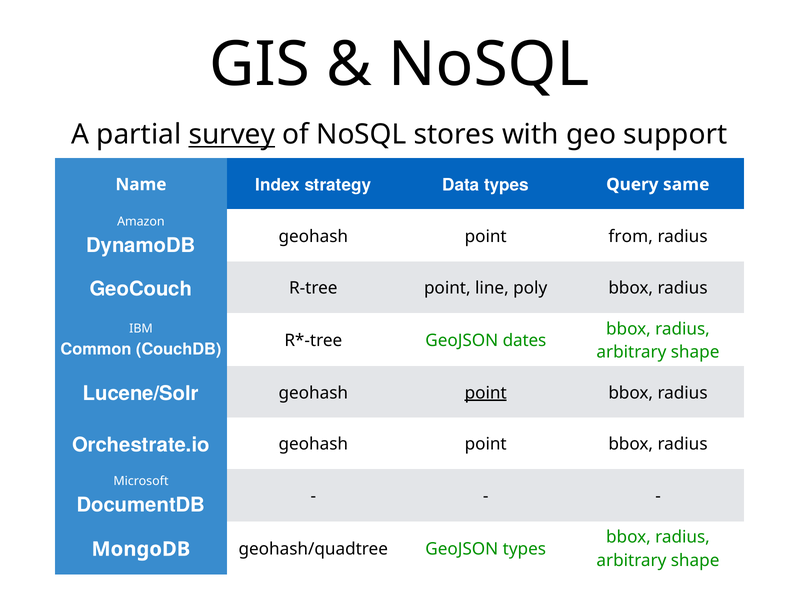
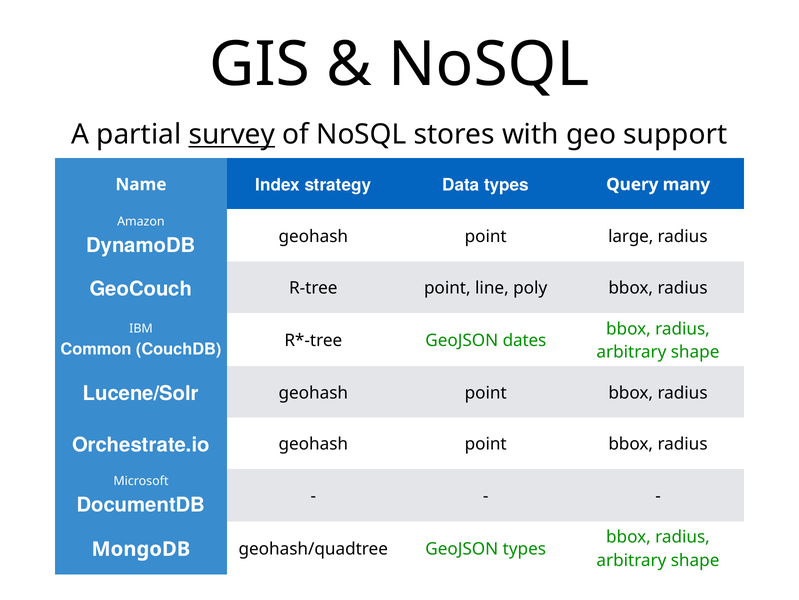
same: same -> many
from: from -> large
point at (486, 392) underline: present -> none
